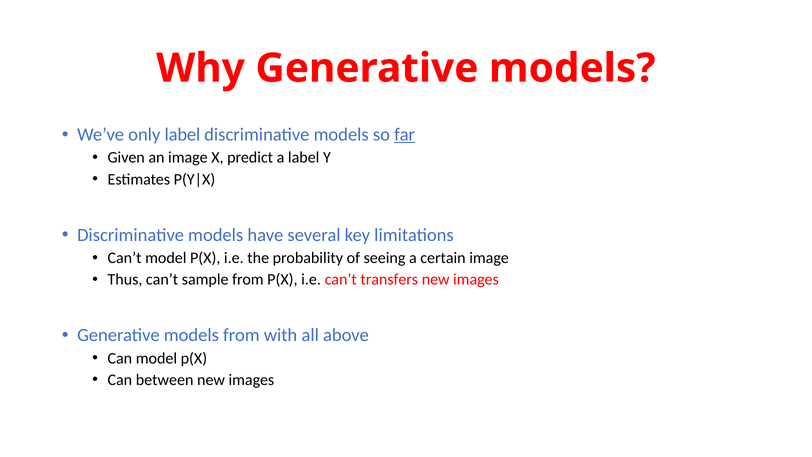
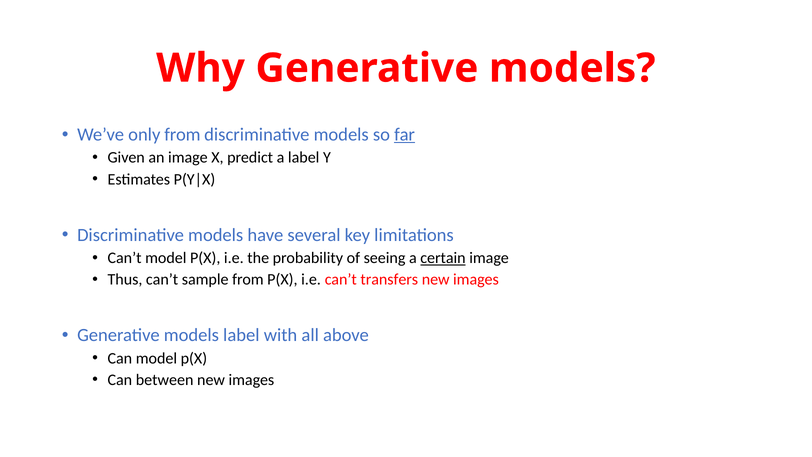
only label: label -> from
certain underline: none -> present
models from: from -> label
